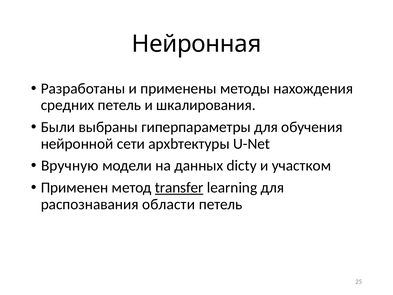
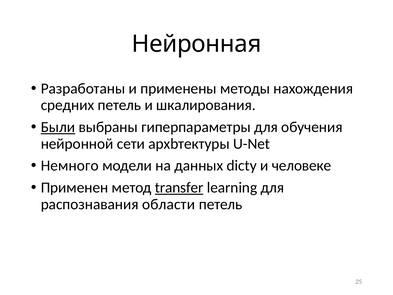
Были underline: none -> present
Вручную: Вручную -> Немного
участком: участком -> человеке
